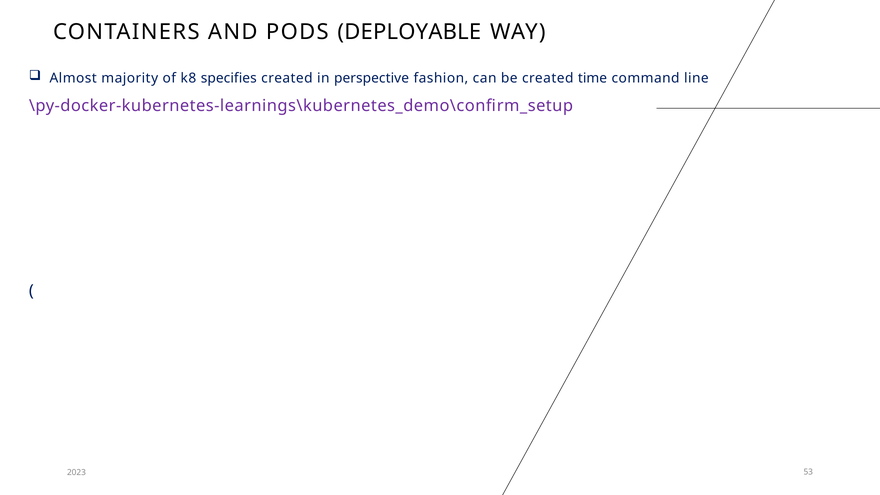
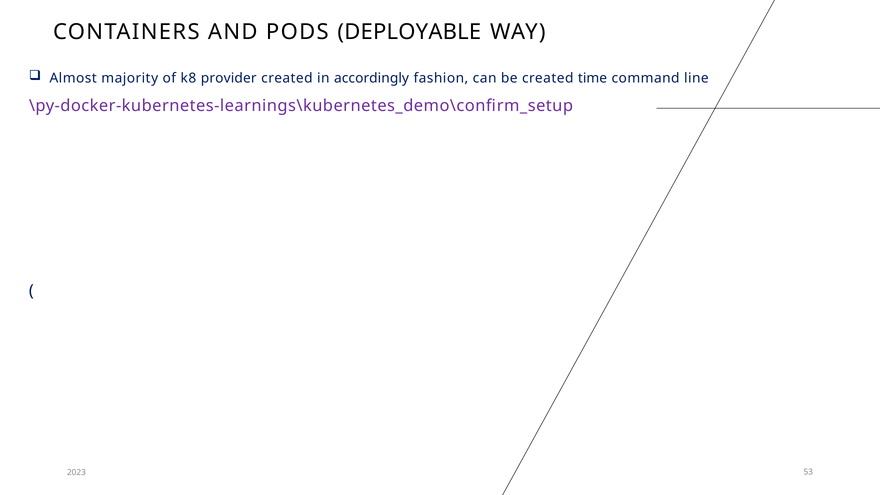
specifies: specifies -> provider
perspective: perspective -> accordingly
